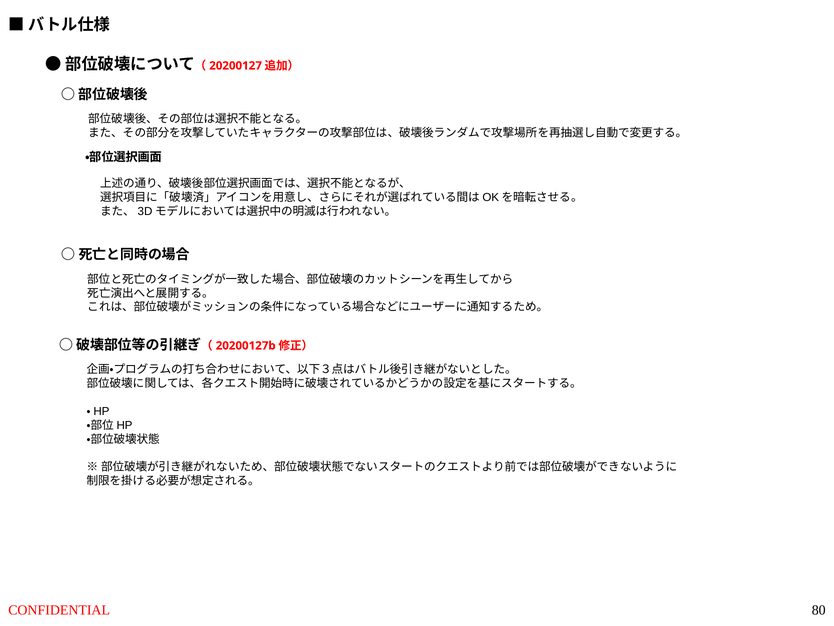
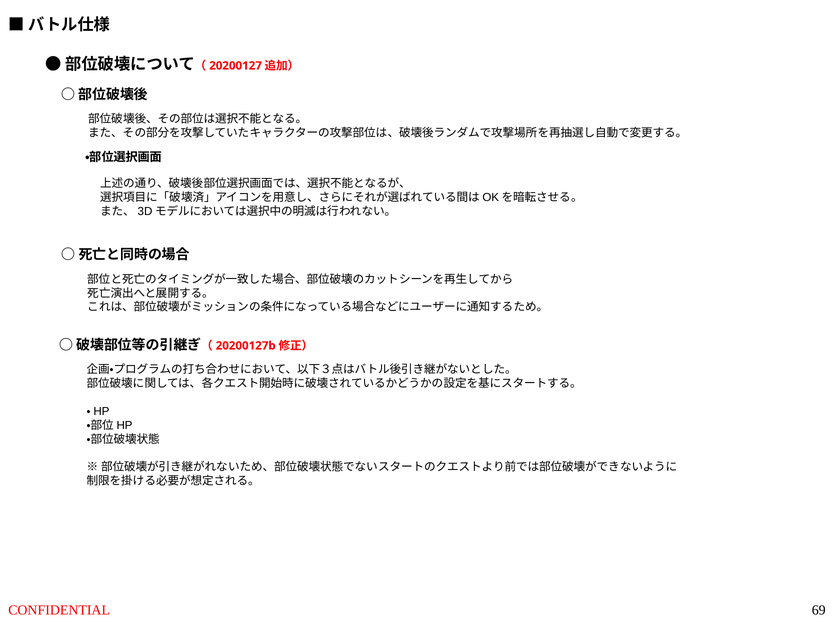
80: 80 -> 69
